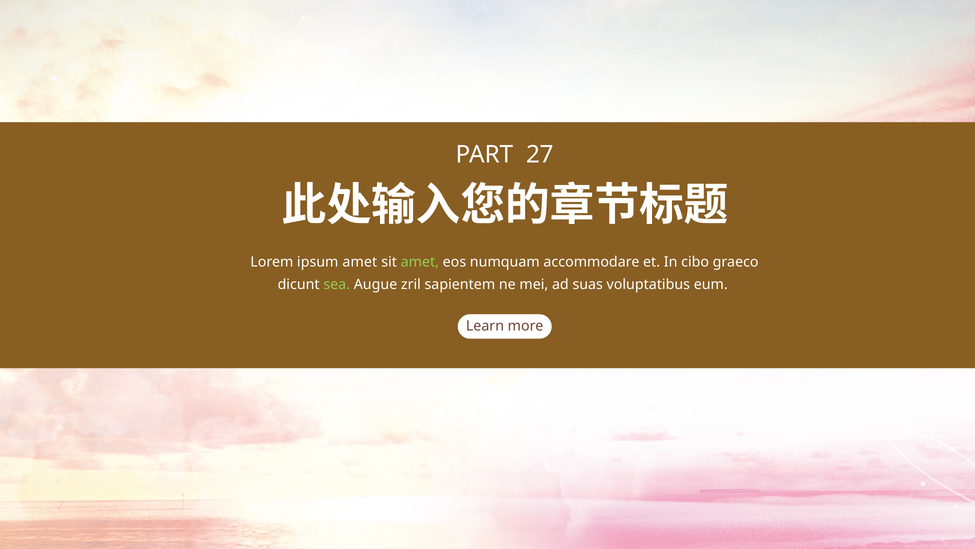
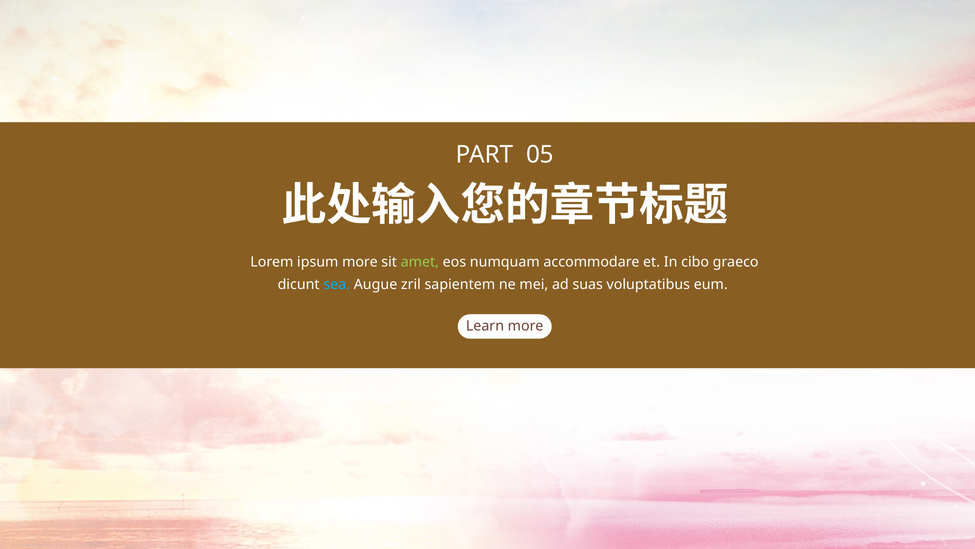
27: 27 -> 05
ipsum amet: amet -> more
sea colour: light green -> light blue
